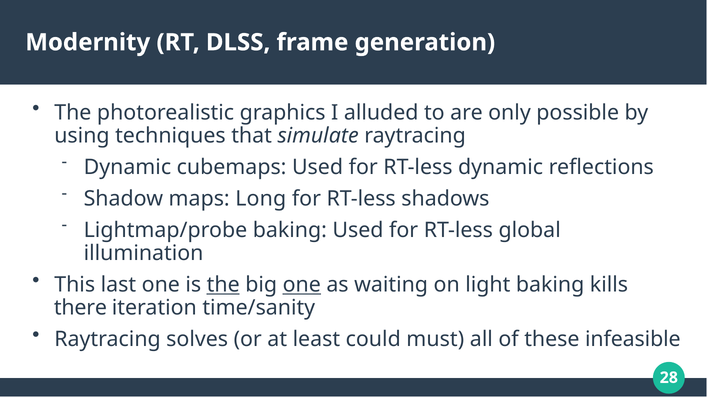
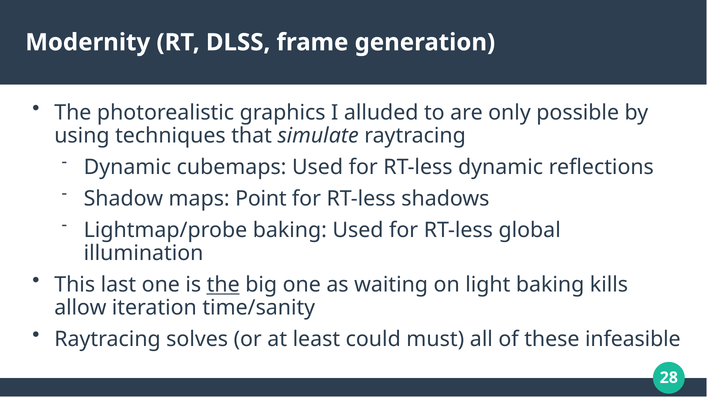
Long: Long -> Point
one at (302, 285) underline: present -> none
there: there -> allow
